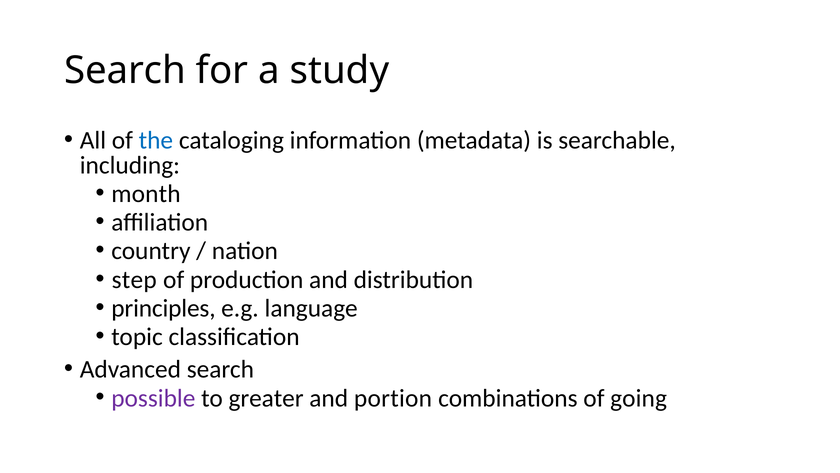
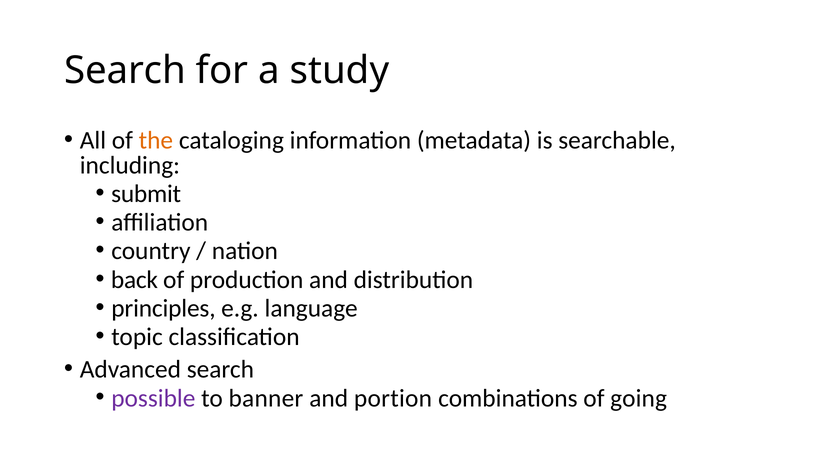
the colour: blue -> orange
month: month -> submit
step: step -> back
greater: greater -> banner
